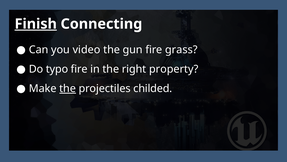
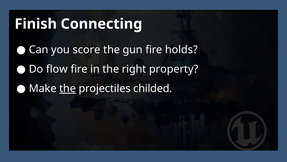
Finish underline: present -> none
video: video -> score
grass: grass -> holds
typo: typo -> flow
